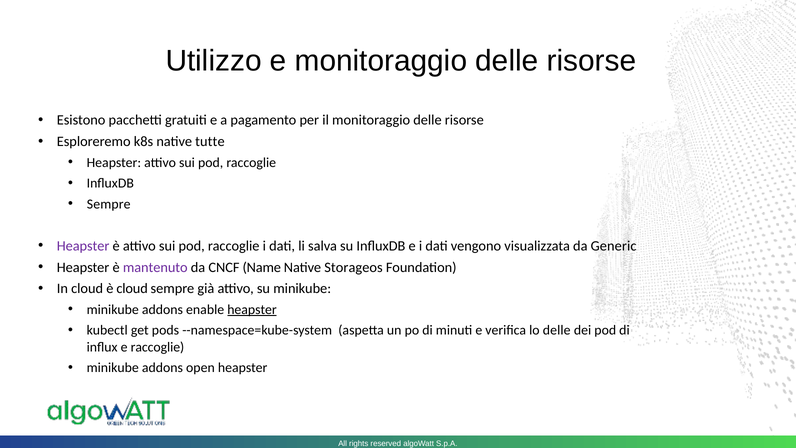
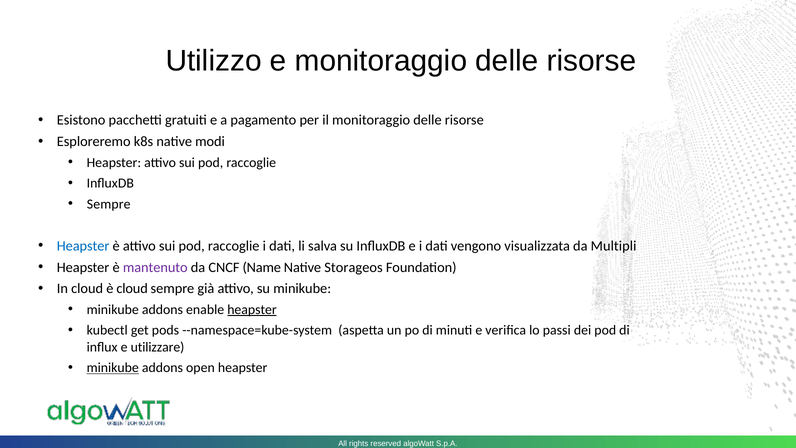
tutte: tutte -> modi
Heapster at (83, 246) colour: purple -> blue
Generic: Generic -> Multipli
lo delle: delle -> passi
e raccoglie: raccoglie -> utilizzare
minikube at (113, 368) underline: none -> present
